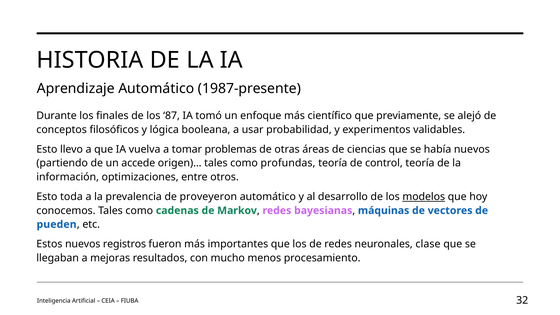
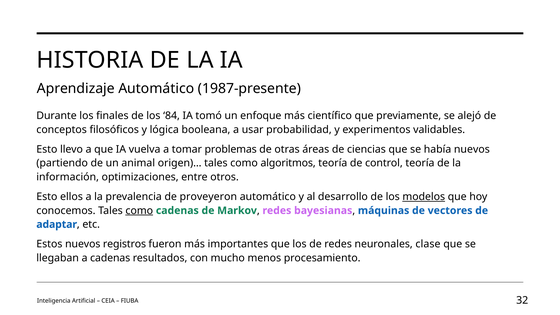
87: 87 -> 84
accede: accede -> animal
profundas: profundas -> algoritmos
toda: toda -> ellos
como at (139, 211) underline: none -> present
pueden: pueden -> adaptar
a mejoras: mejoras -> cadenas
